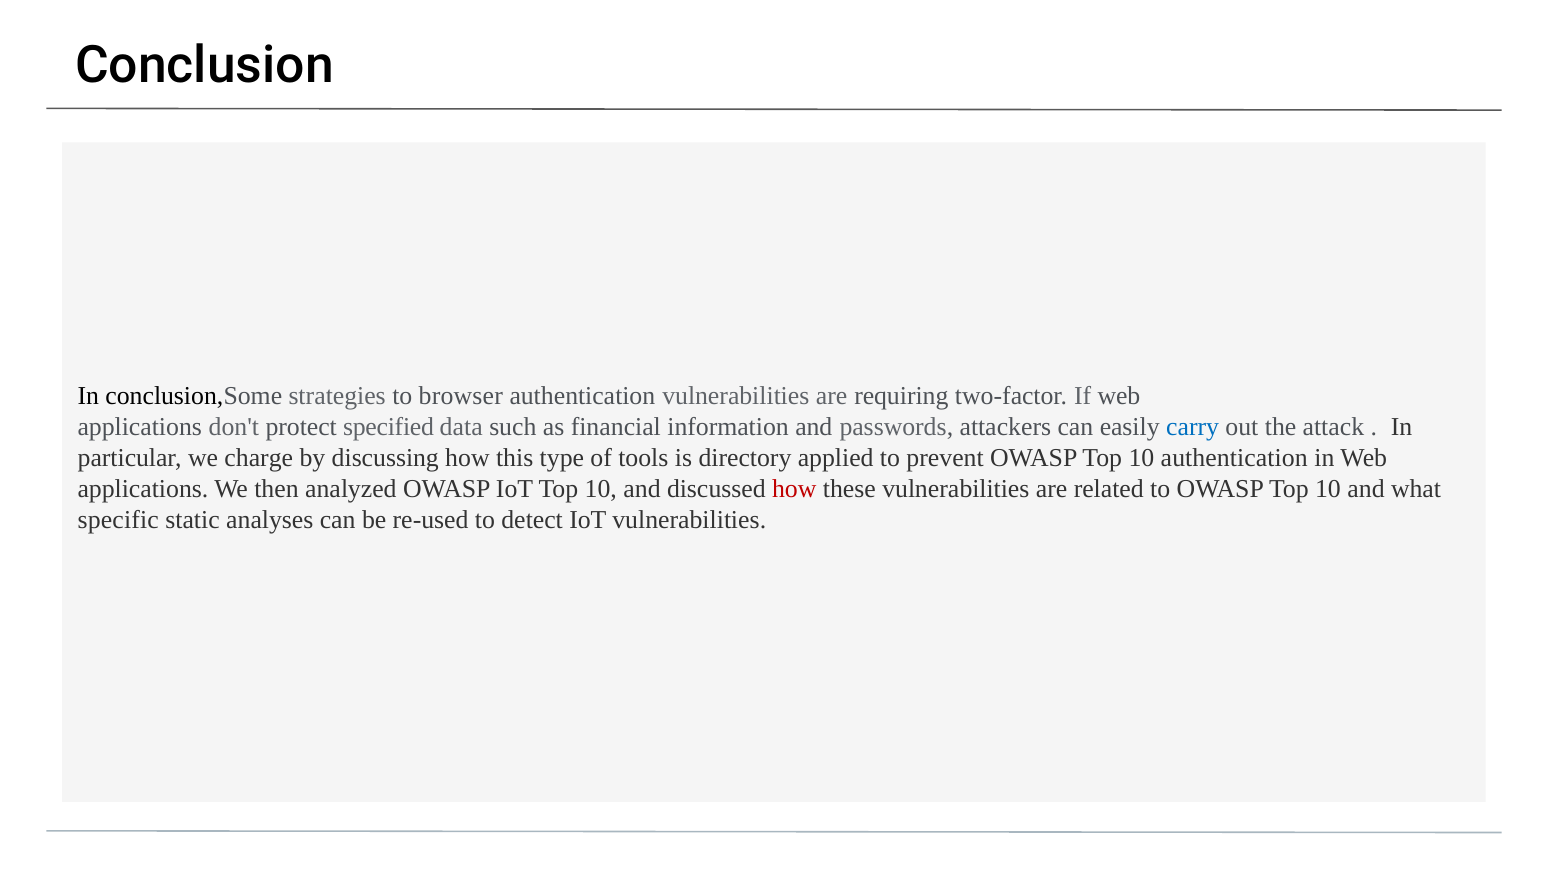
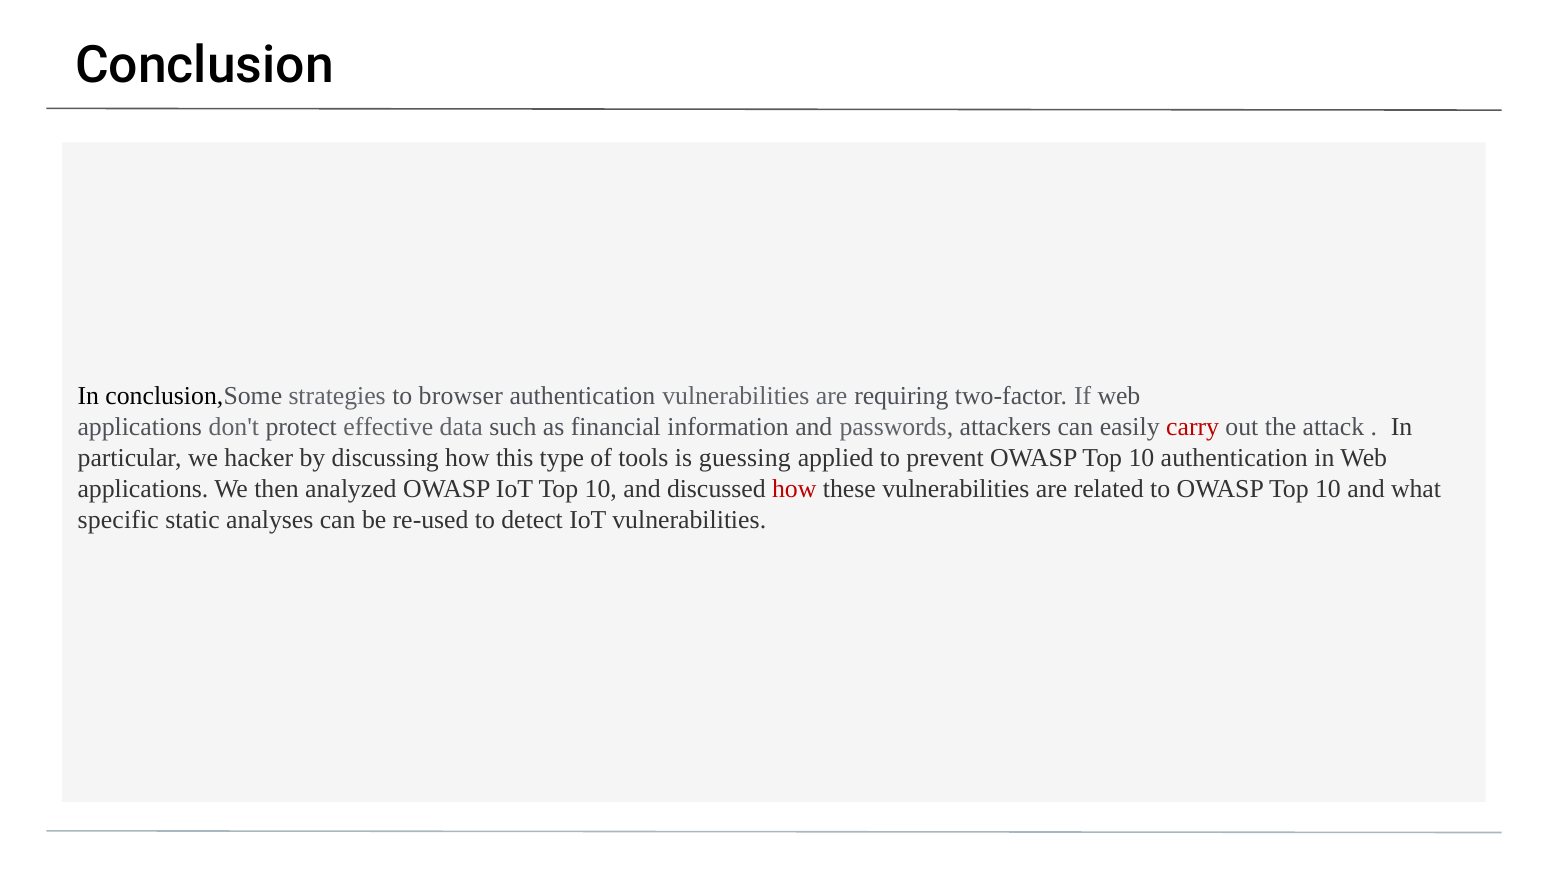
specified: specified -> effective
carry colour: blue -> red
charge: charge -> hacker
directory: directory -> guessing
